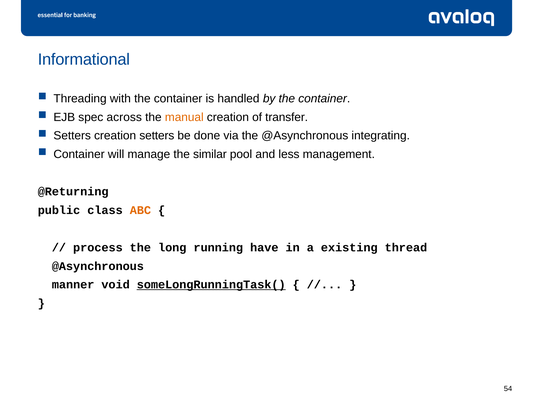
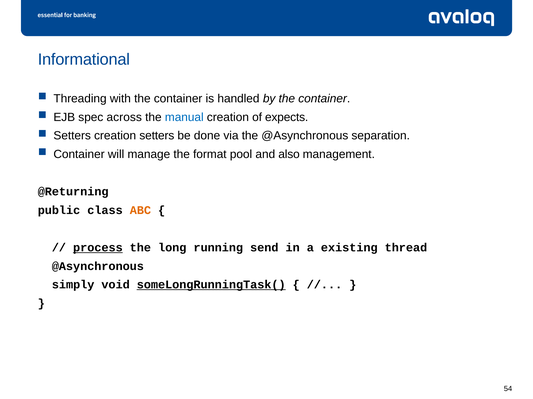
manual colour: orange -> blue
transfer: transfer -> expects
integrating: integrating -> separation
similar: similar -> format
less: less -> also
process underline: none -> present
have: have -> send
manner: manner -> simply
